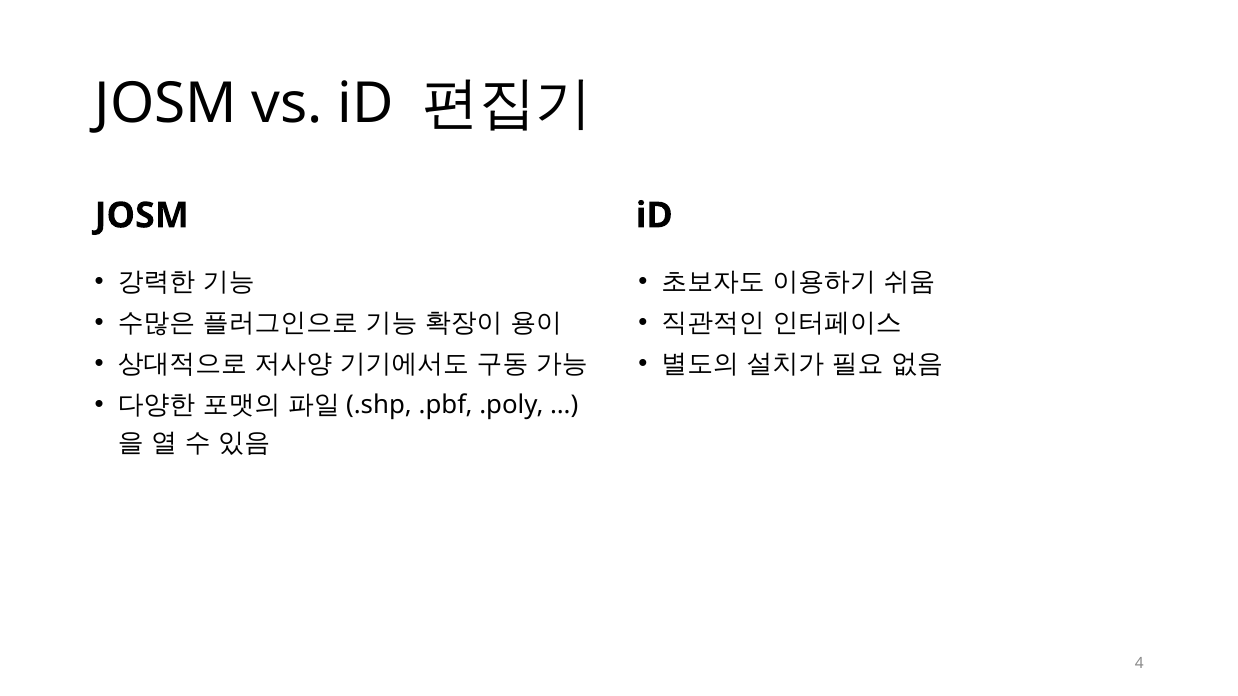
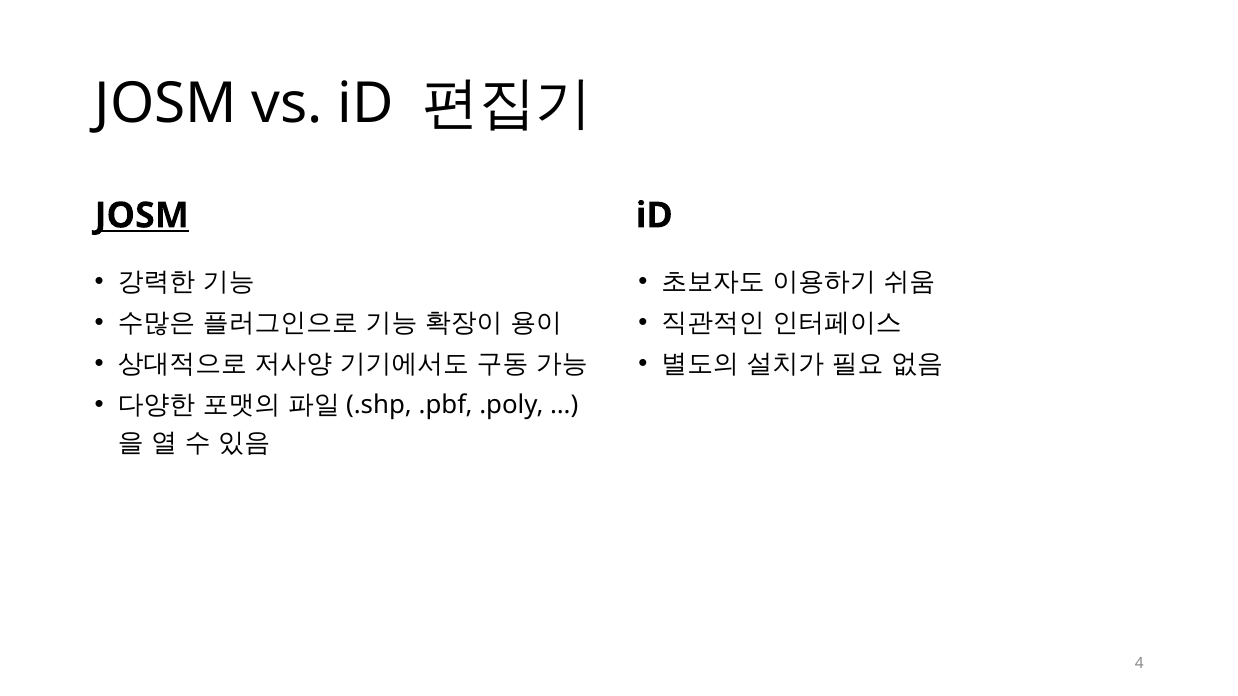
JOSM at (142, 216) underline: none -> present
